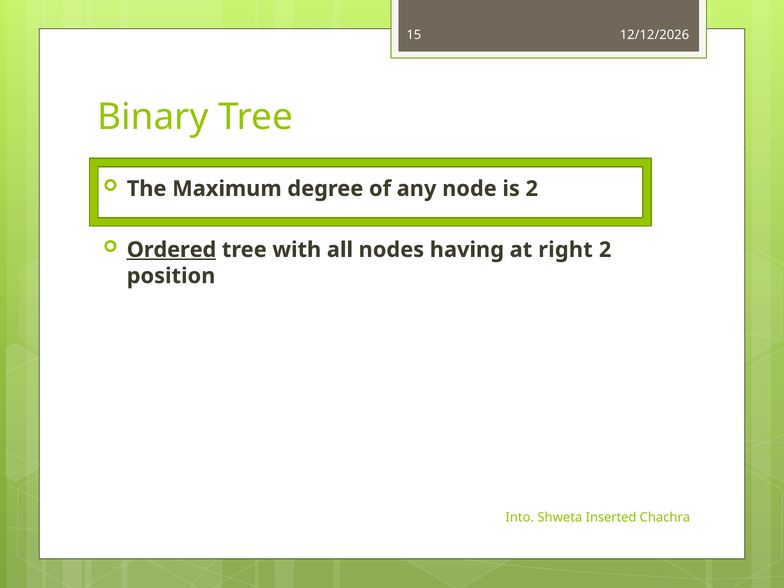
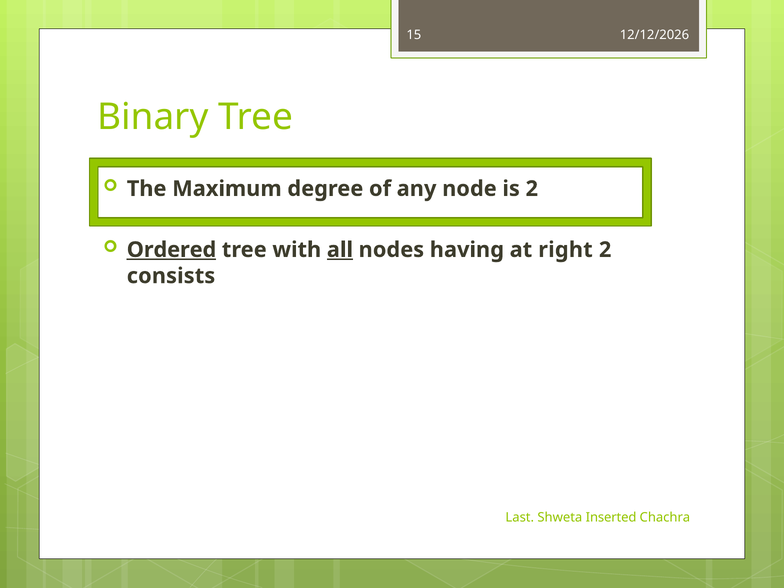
all underline: none -> present
position: position -> consists
Into: Into -> Last
